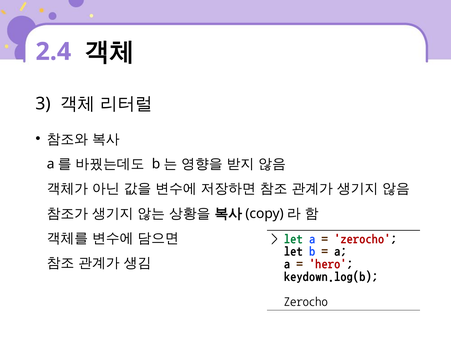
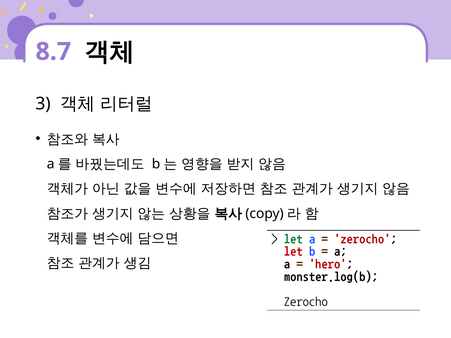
2.4: 2.4 -> 8.7
let at (293, 251) colour: black -> red
keydown.log(b: keydown.log(b -> monster.log(b
